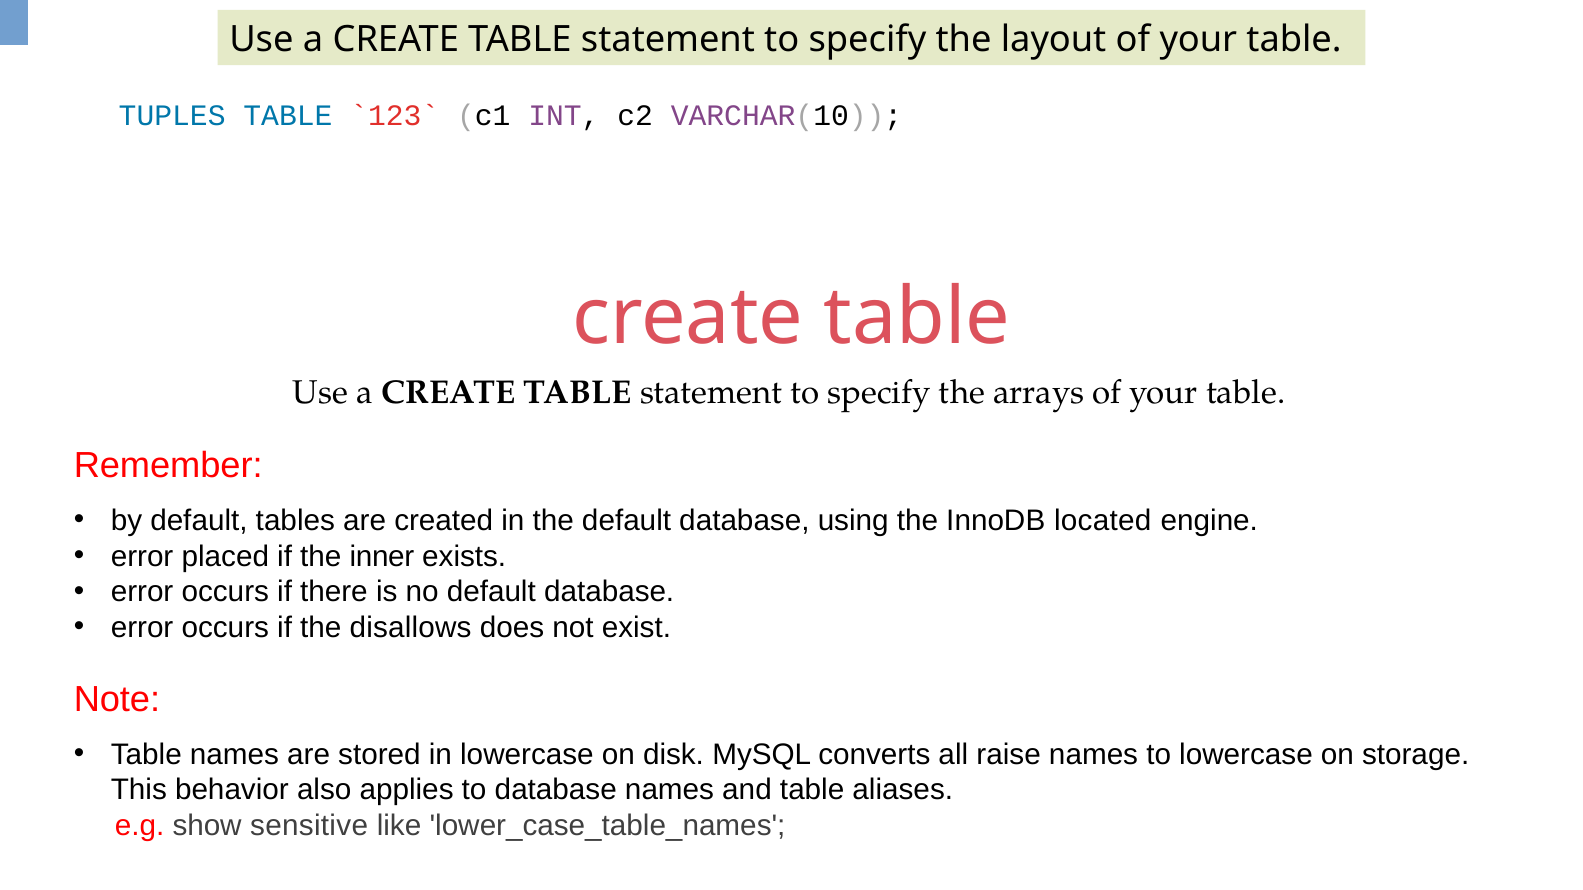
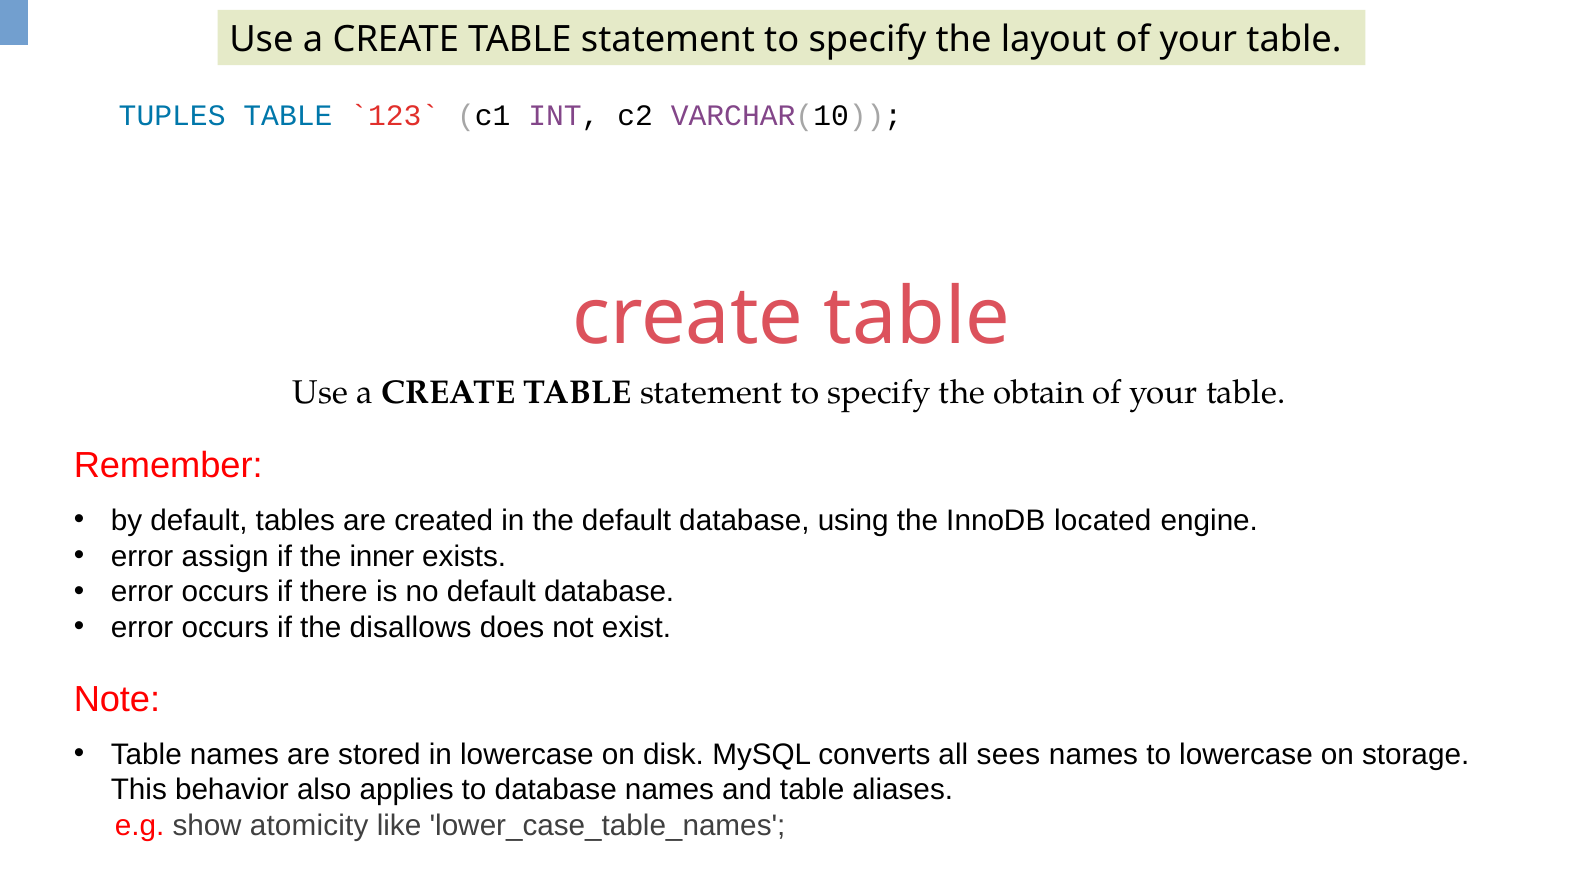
arrays: arrays -> obtain
placed: placed -> assign
raise: raise -> sees
sensitive: sensitive -> atomicity
